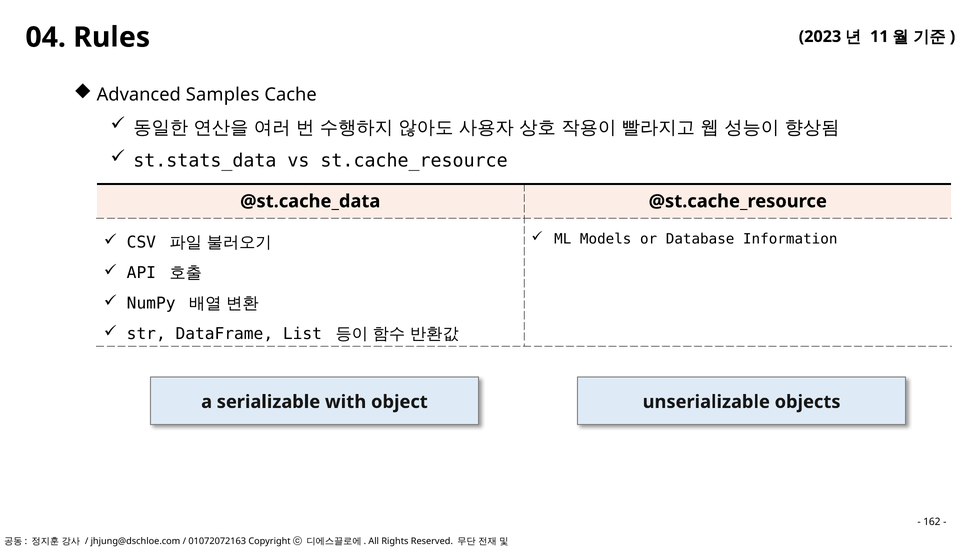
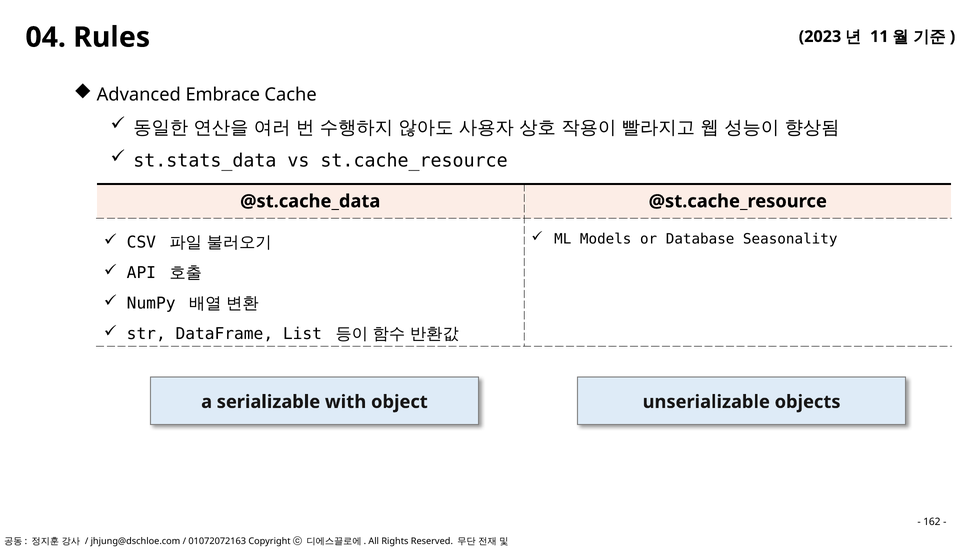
Samples: Samples -> Embrace
Information: Information -> Seasonality
